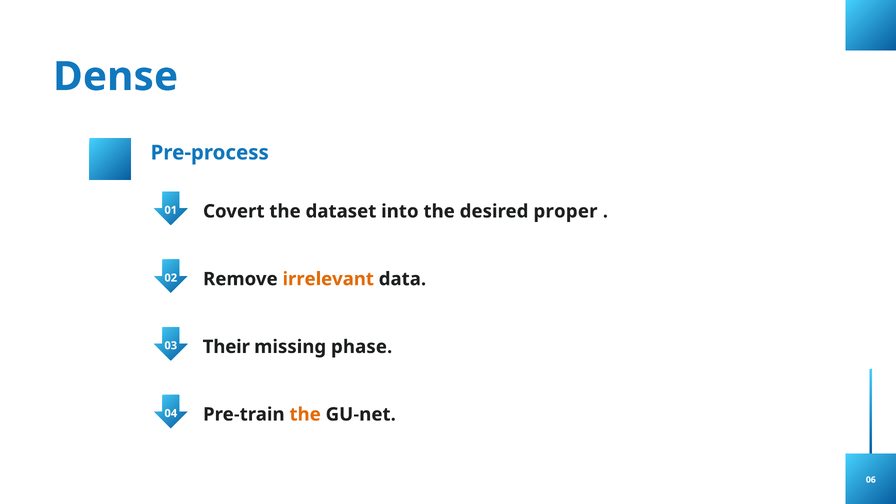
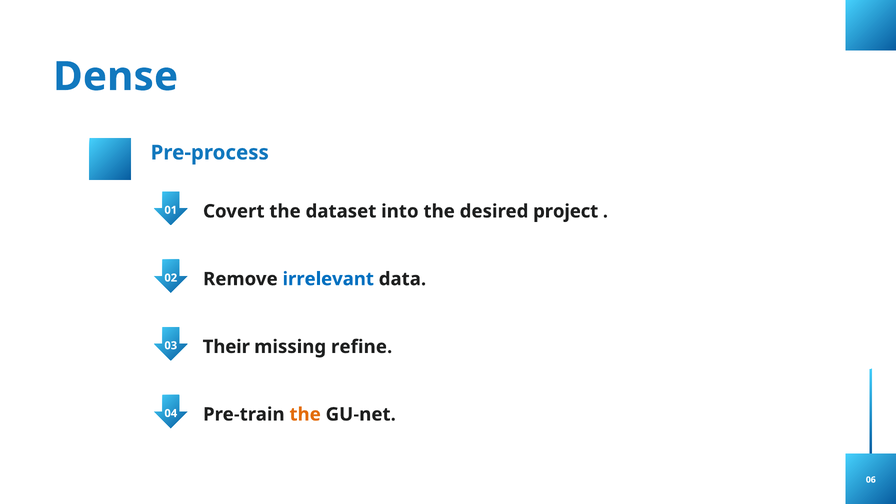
proper: proper -> project
irrelevant colour: orange -> blue
phase: phase -> refine
